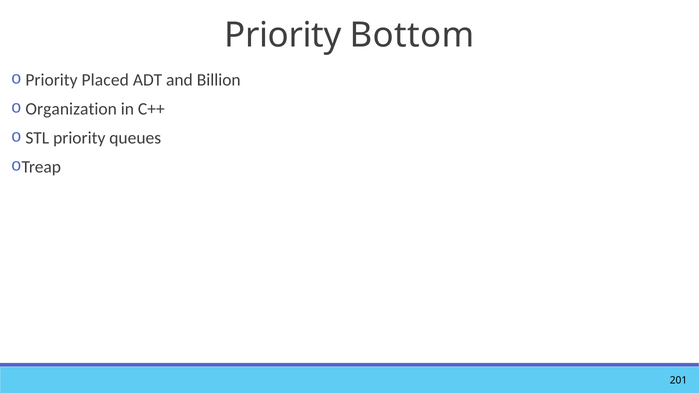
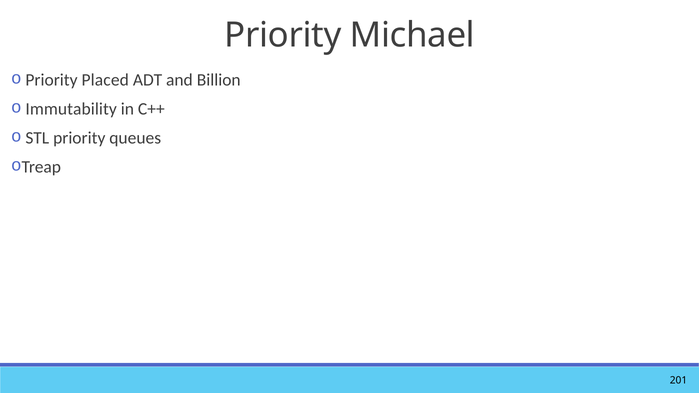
Bottom: Bottom -> Michael
Organization: Organization -> Immutability
